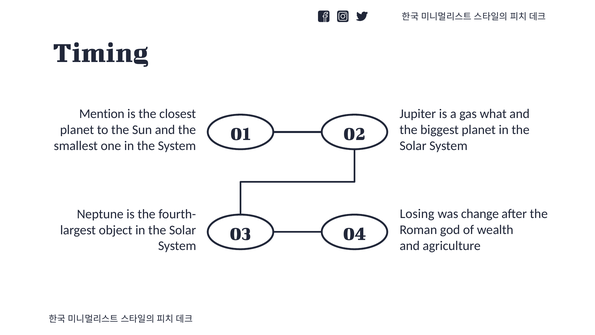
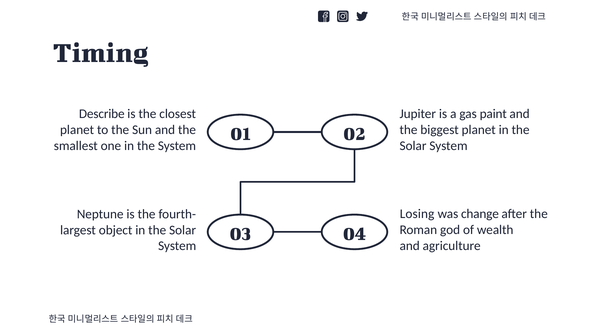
Mention: Mention -> Describe
what: what -> paint
